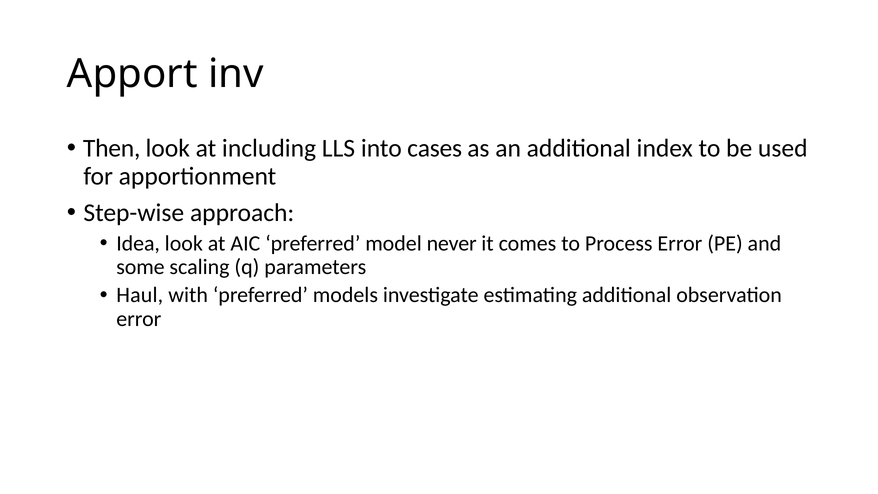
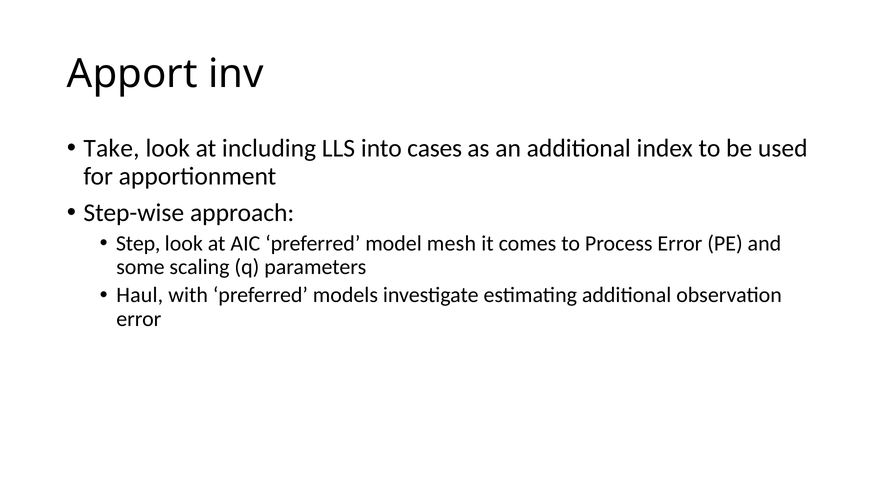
Then: Then -> Take
Idea: Idea -> Step
never: never -> mesh
